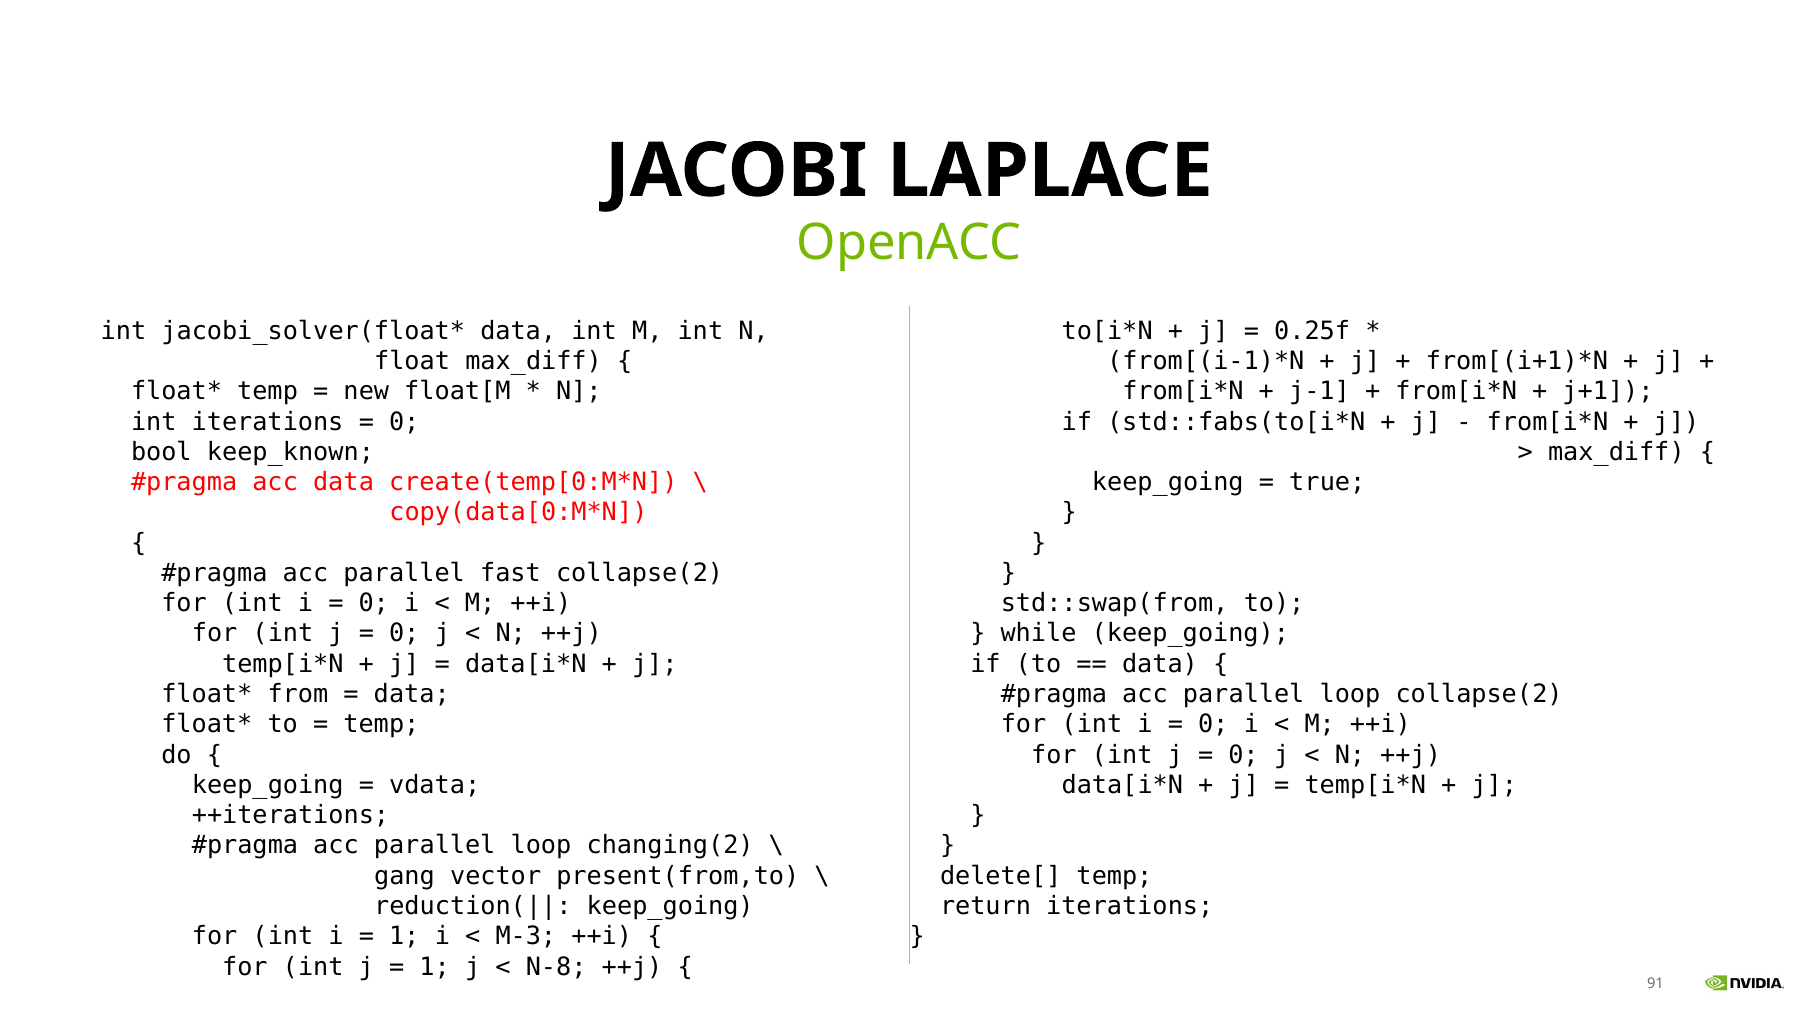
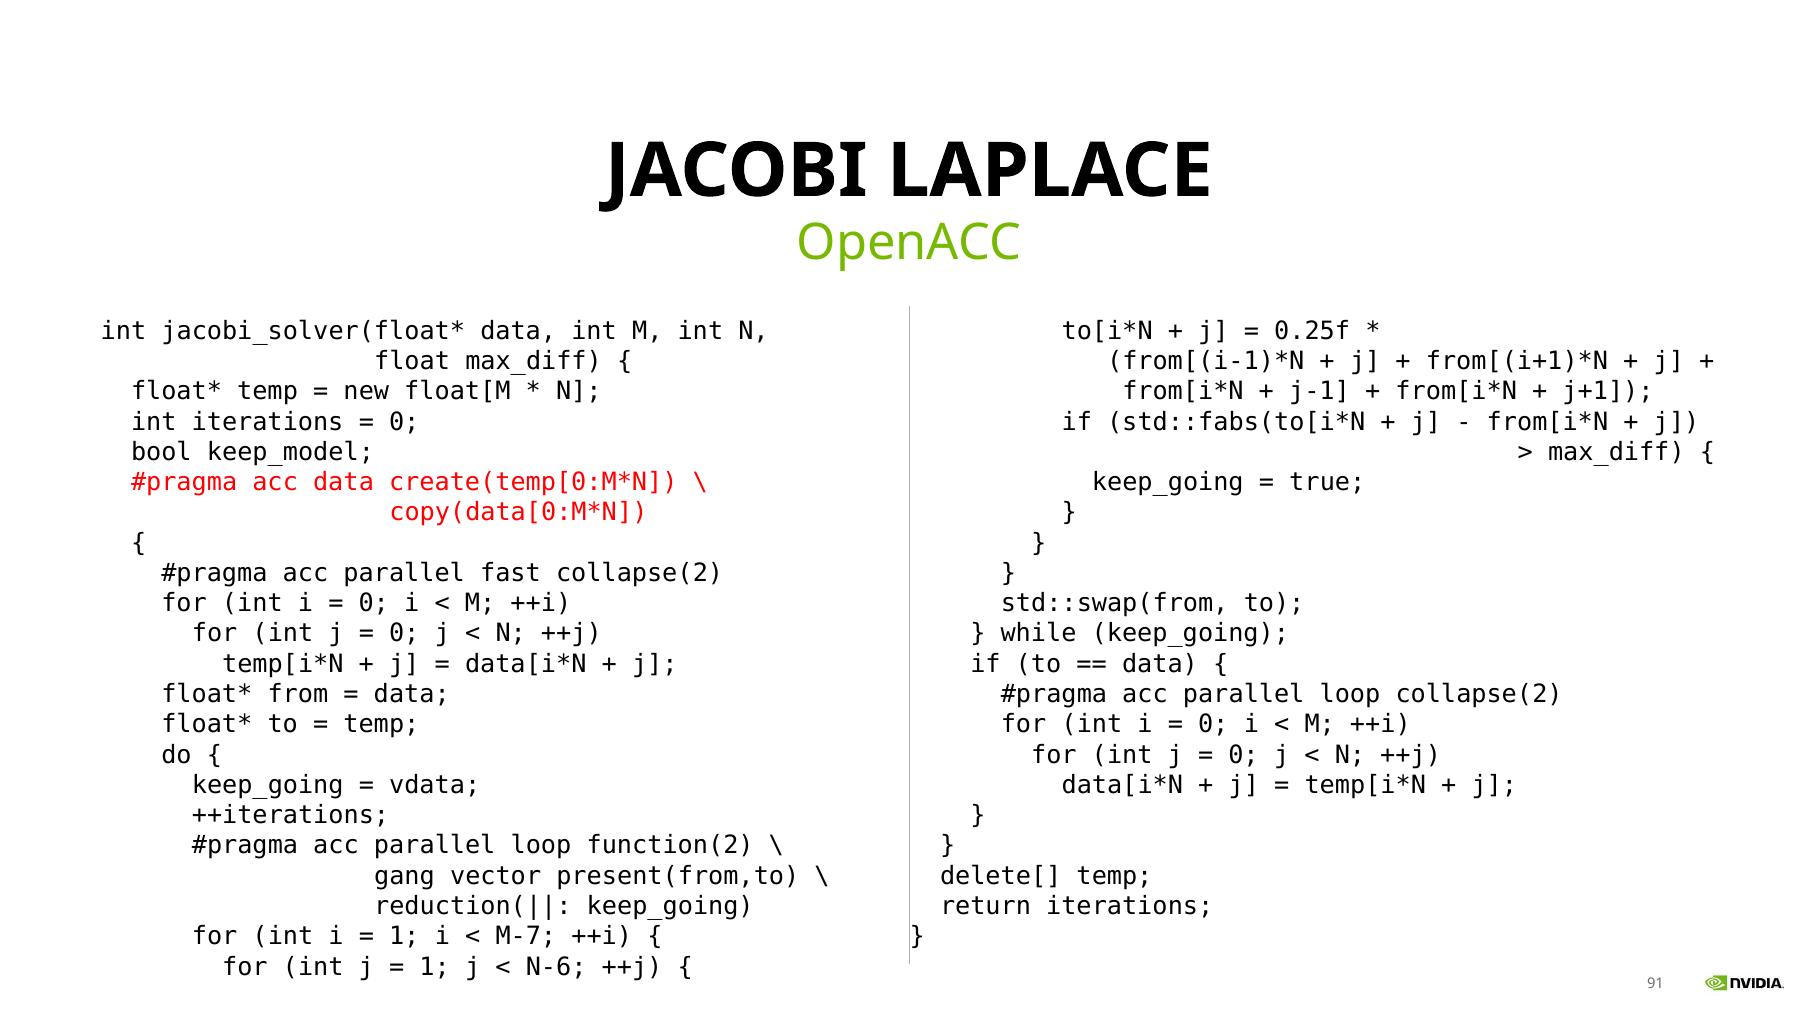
keep_known: keep_known -> keep_model
changing(2: changing(2 -> function(2
M-3: M-3 -> M-7
N-8: N-8 -> N-6
